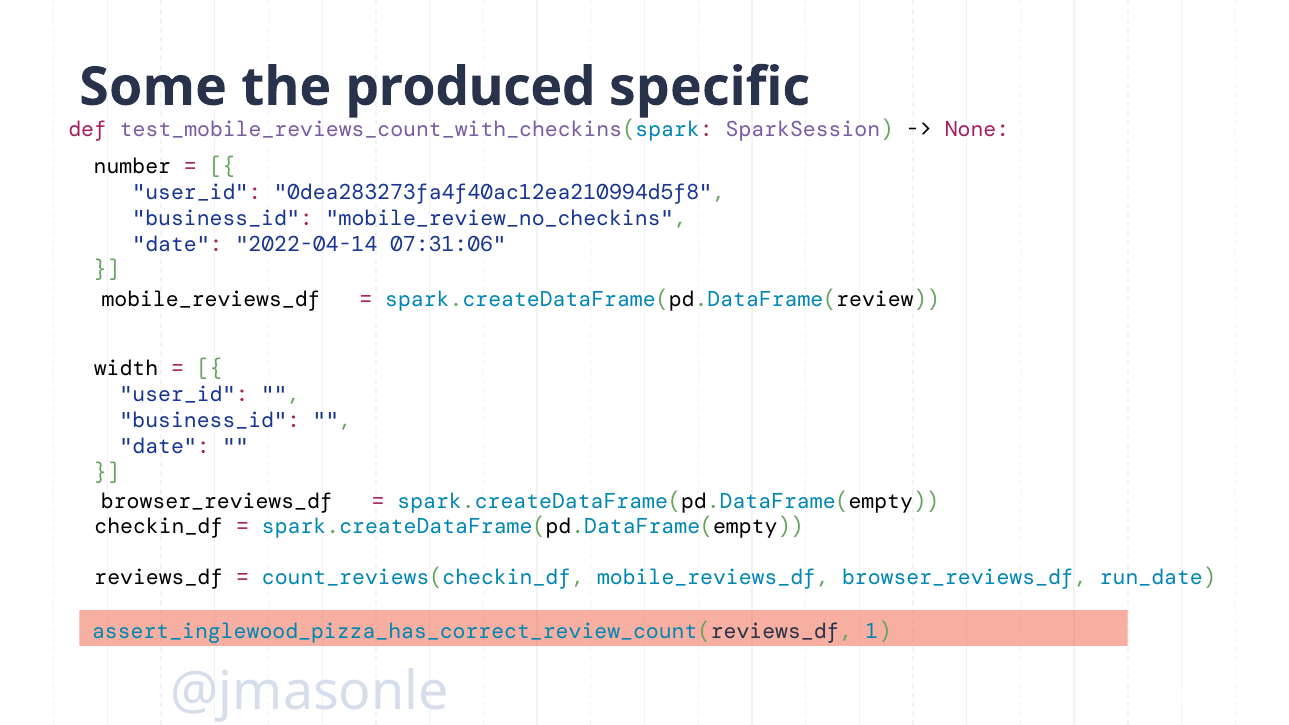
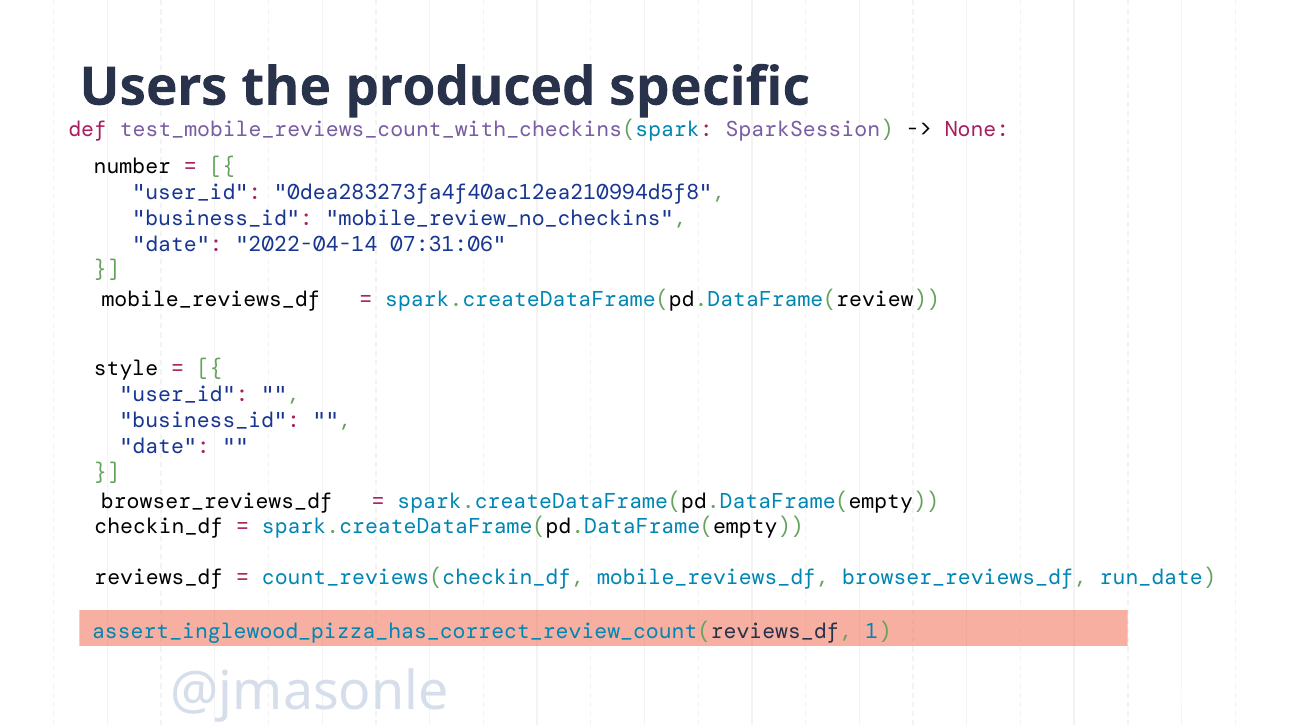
Some: Some -> Users
width: width -> style
